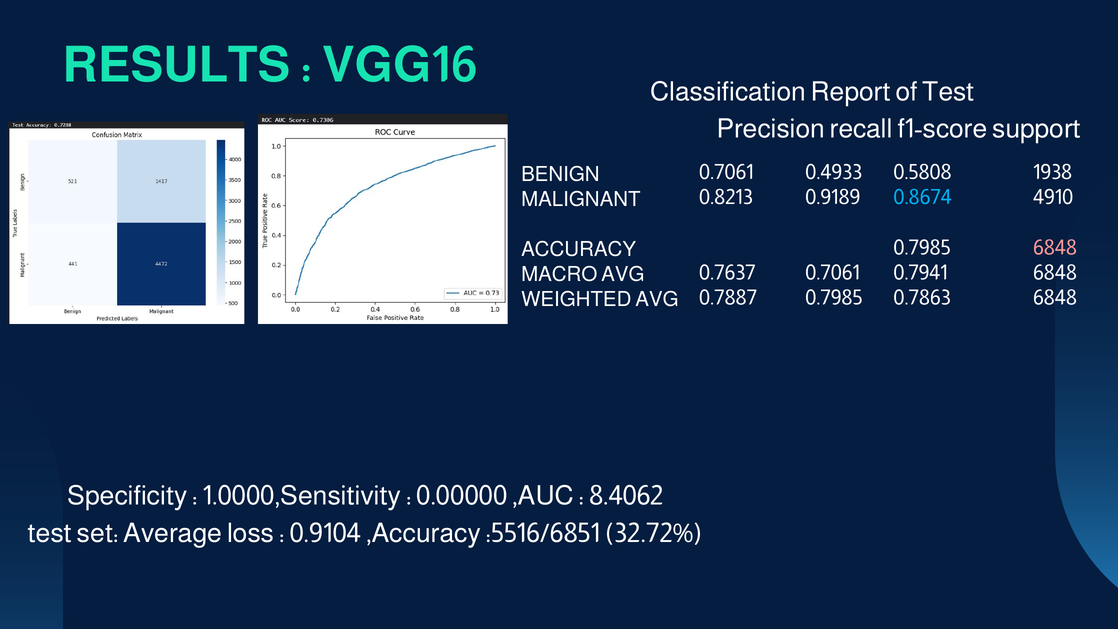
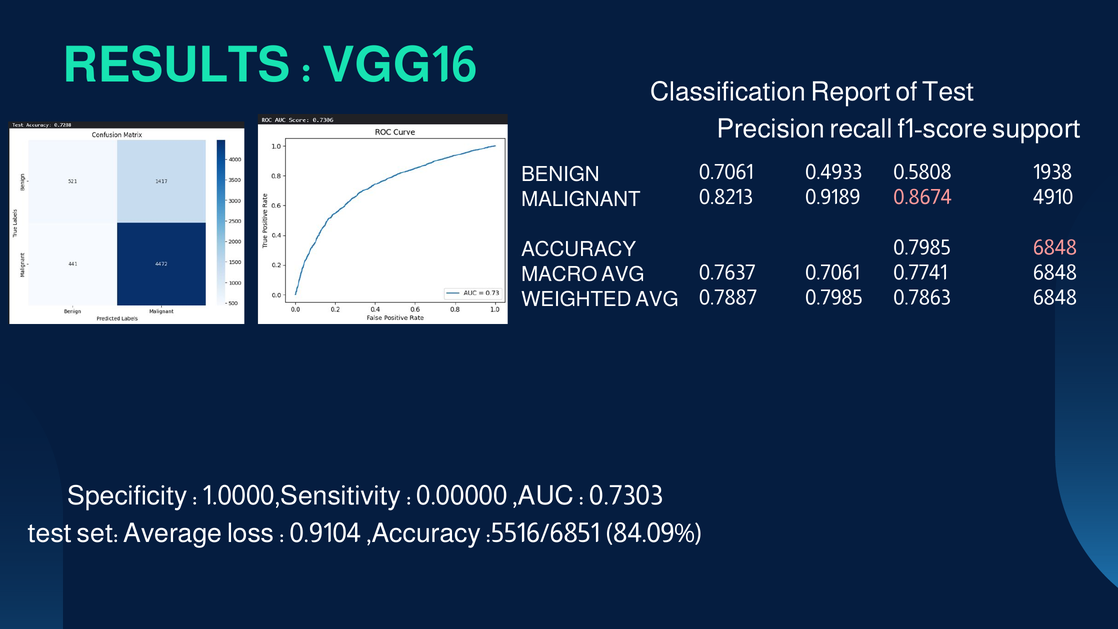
0.8674 colour: light blue -> pink
0.7941: 0.7941 -> 0.7741
8.4062: 8.4062 -> 0.7303
32.72%: 32.72% -> 84.09%
